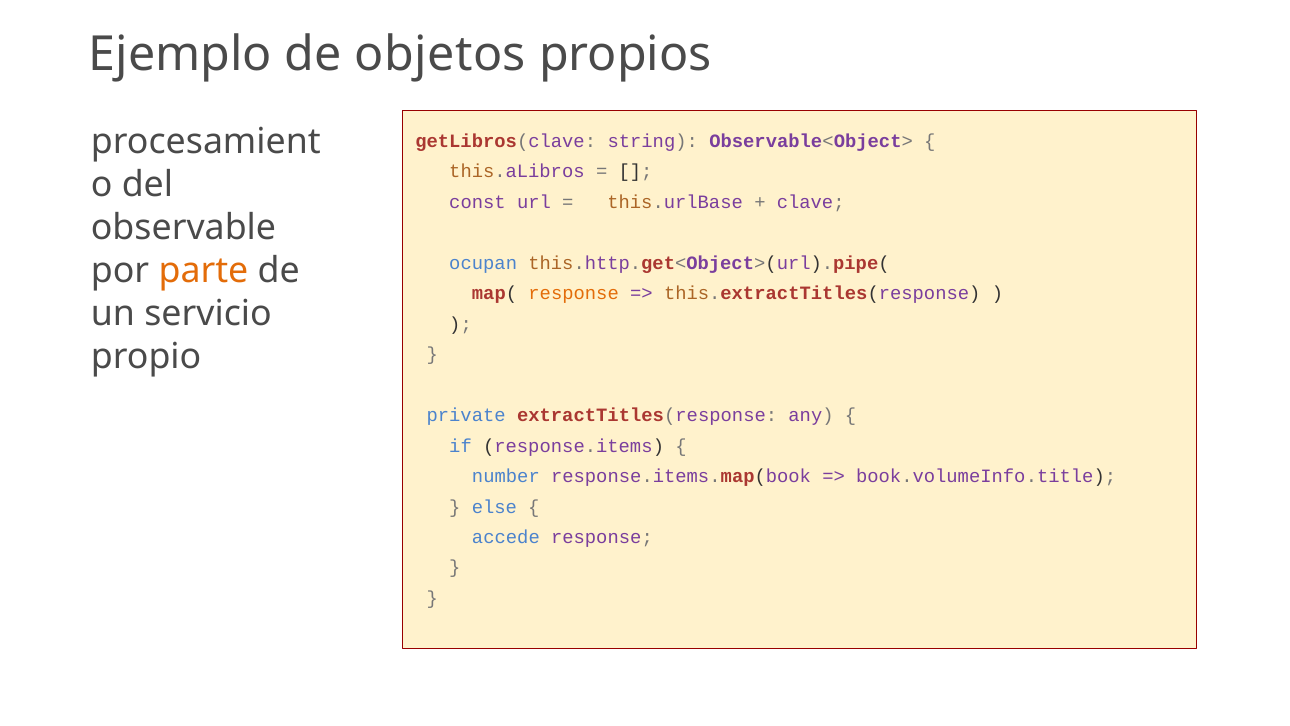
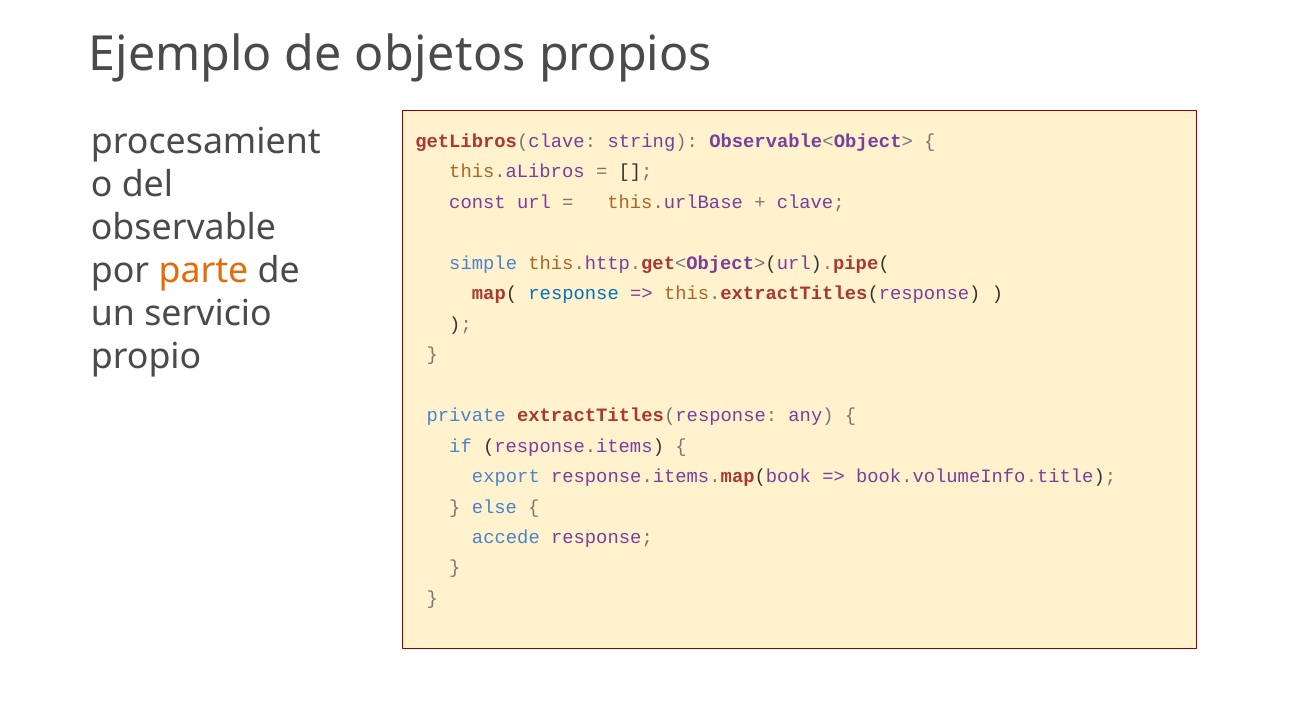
ocupan: ocupan -> simple
response at (574, 293) colour: orange -> blue
number: number -> export
